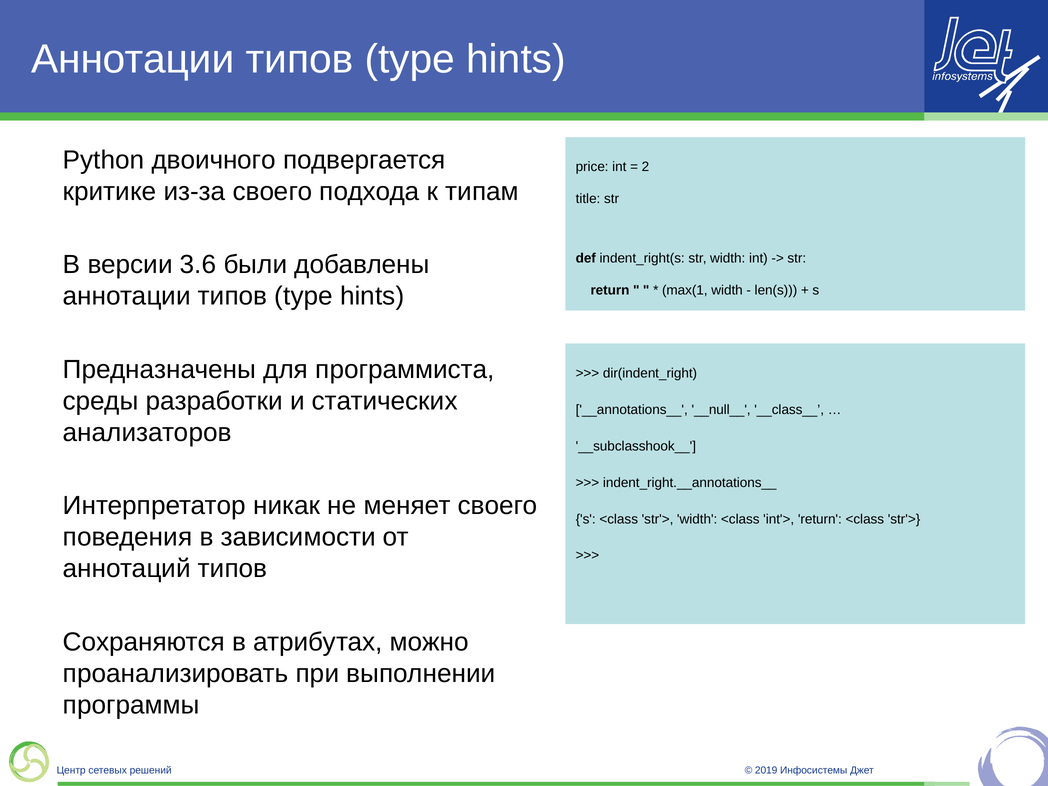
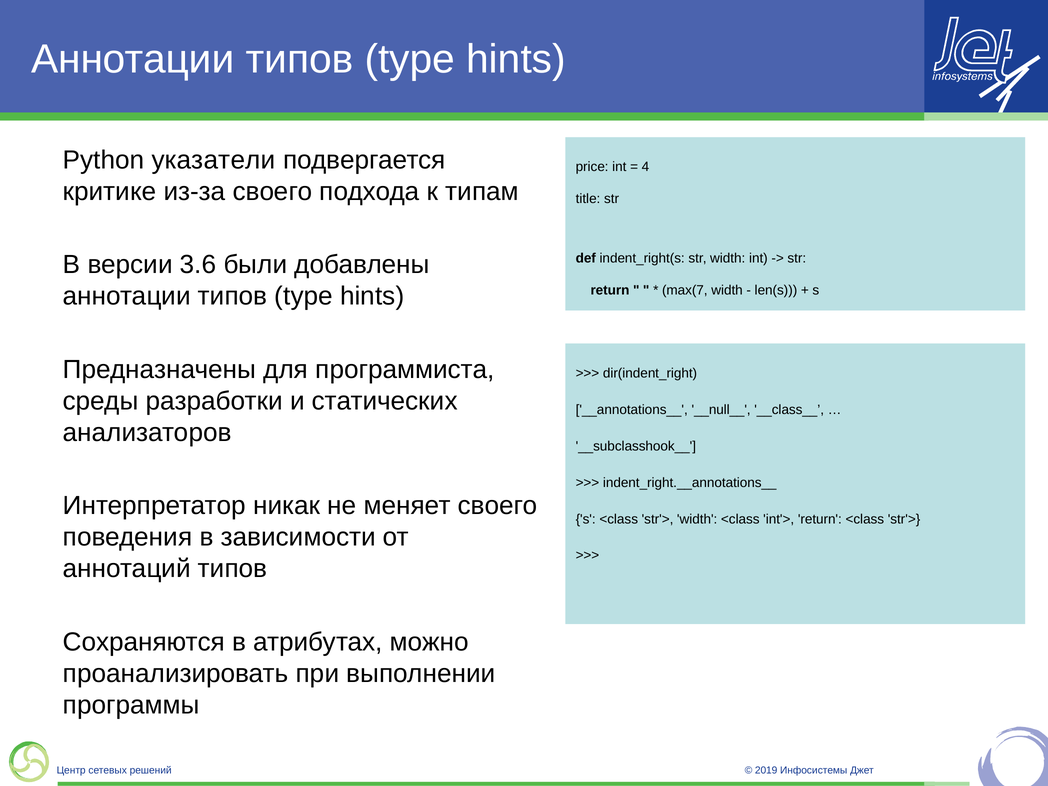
двоичного: двоичного -> указатели
2: 2 -> 4
max(1: max(1 -> max(7
